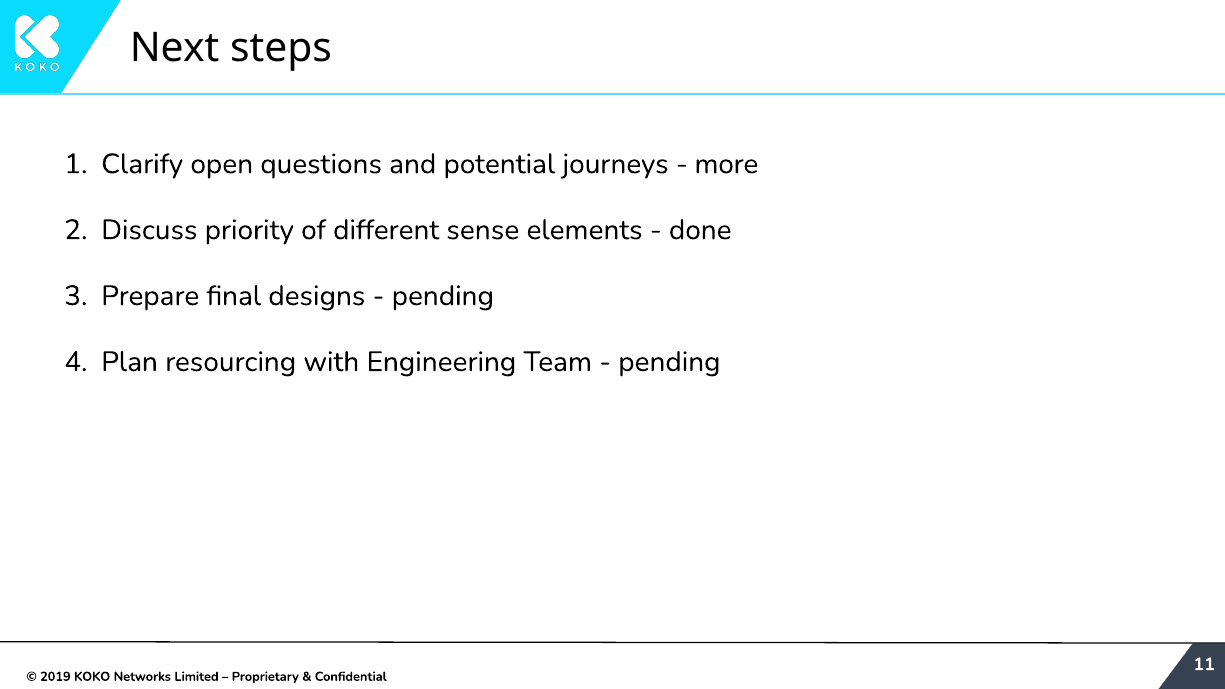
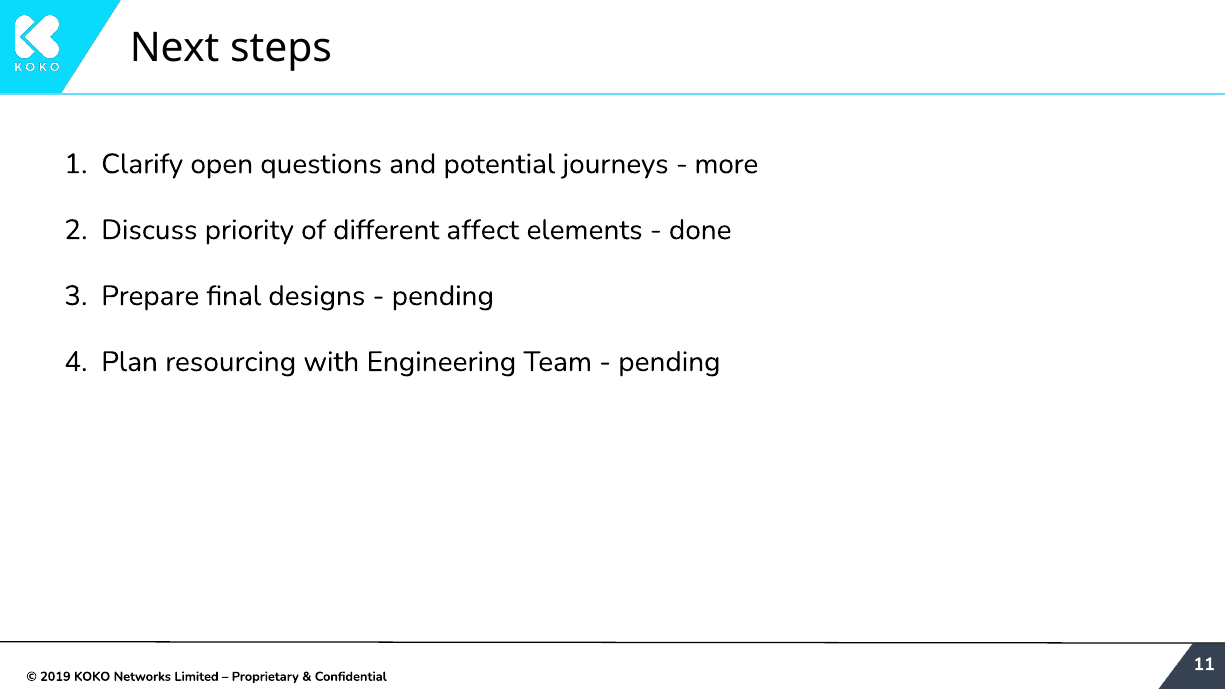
sense: sense -> affect
